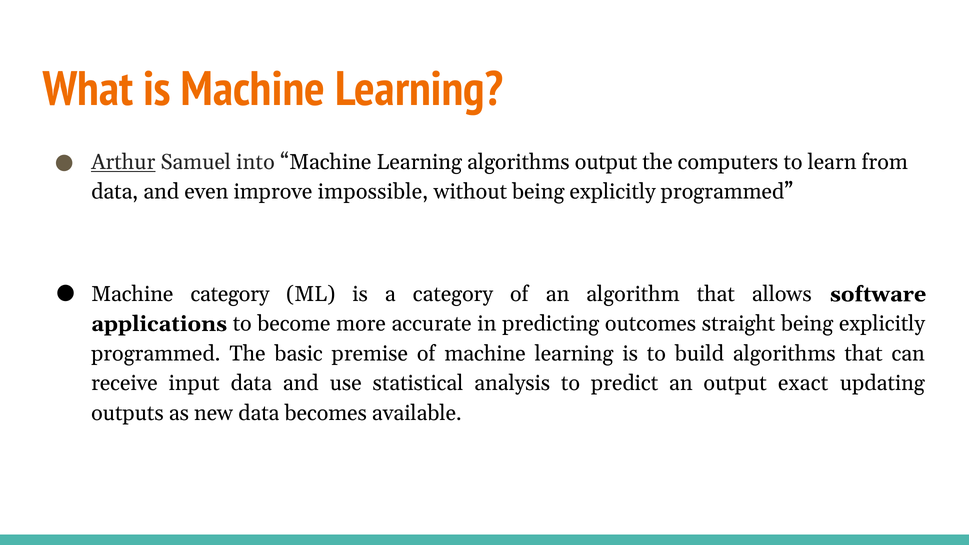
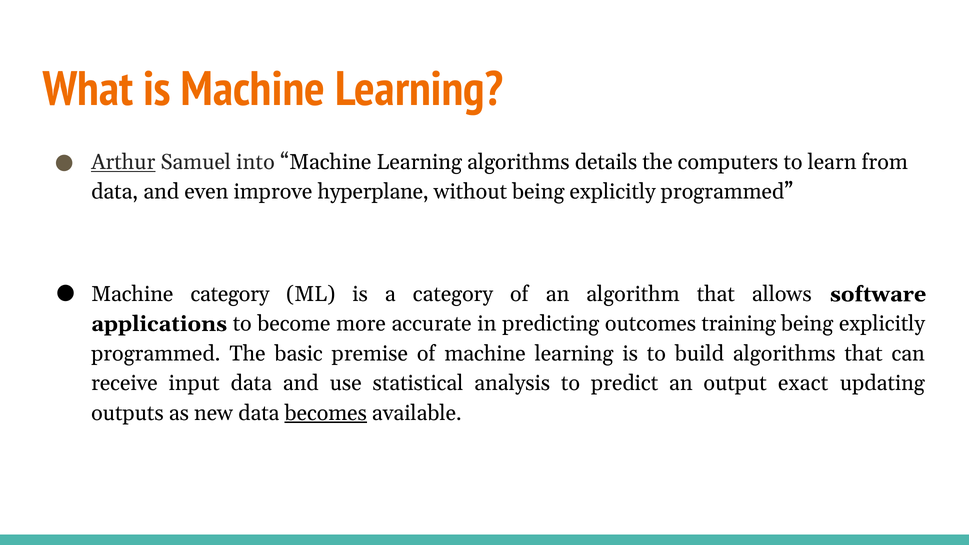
algorithms output: output -> details
impossible: impossible -> hyperplane
straight: straight -> training
becomes underline: none -> present
